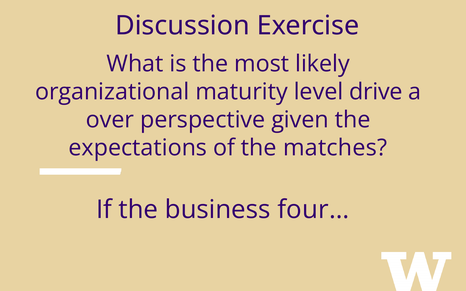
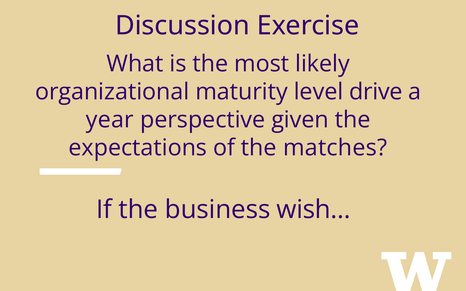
over: over -> year
four…: four… -> wish…
